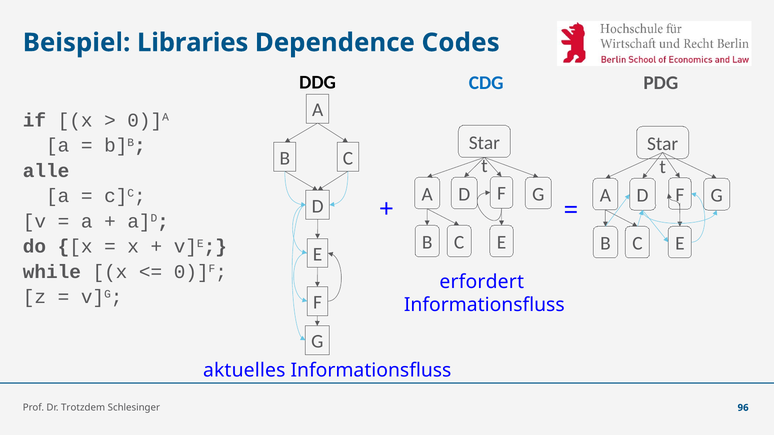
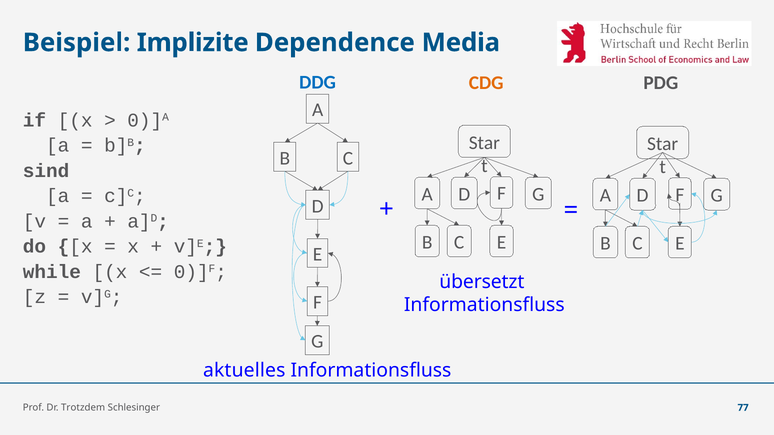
Libraries: Libraries -> Implizite
Codes: Codes -> Media
DDG colour: black -> blue
CDG colour: blue -> orange
alle: alle -> sind
erfordert: erfordert -> übersetzt
96: 96 -> 77
